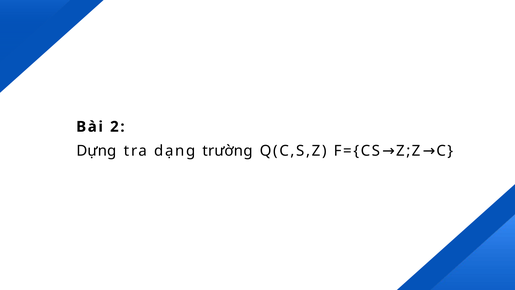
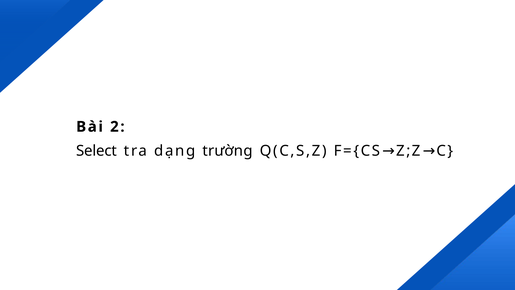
Dựng: Dựng -> Select
